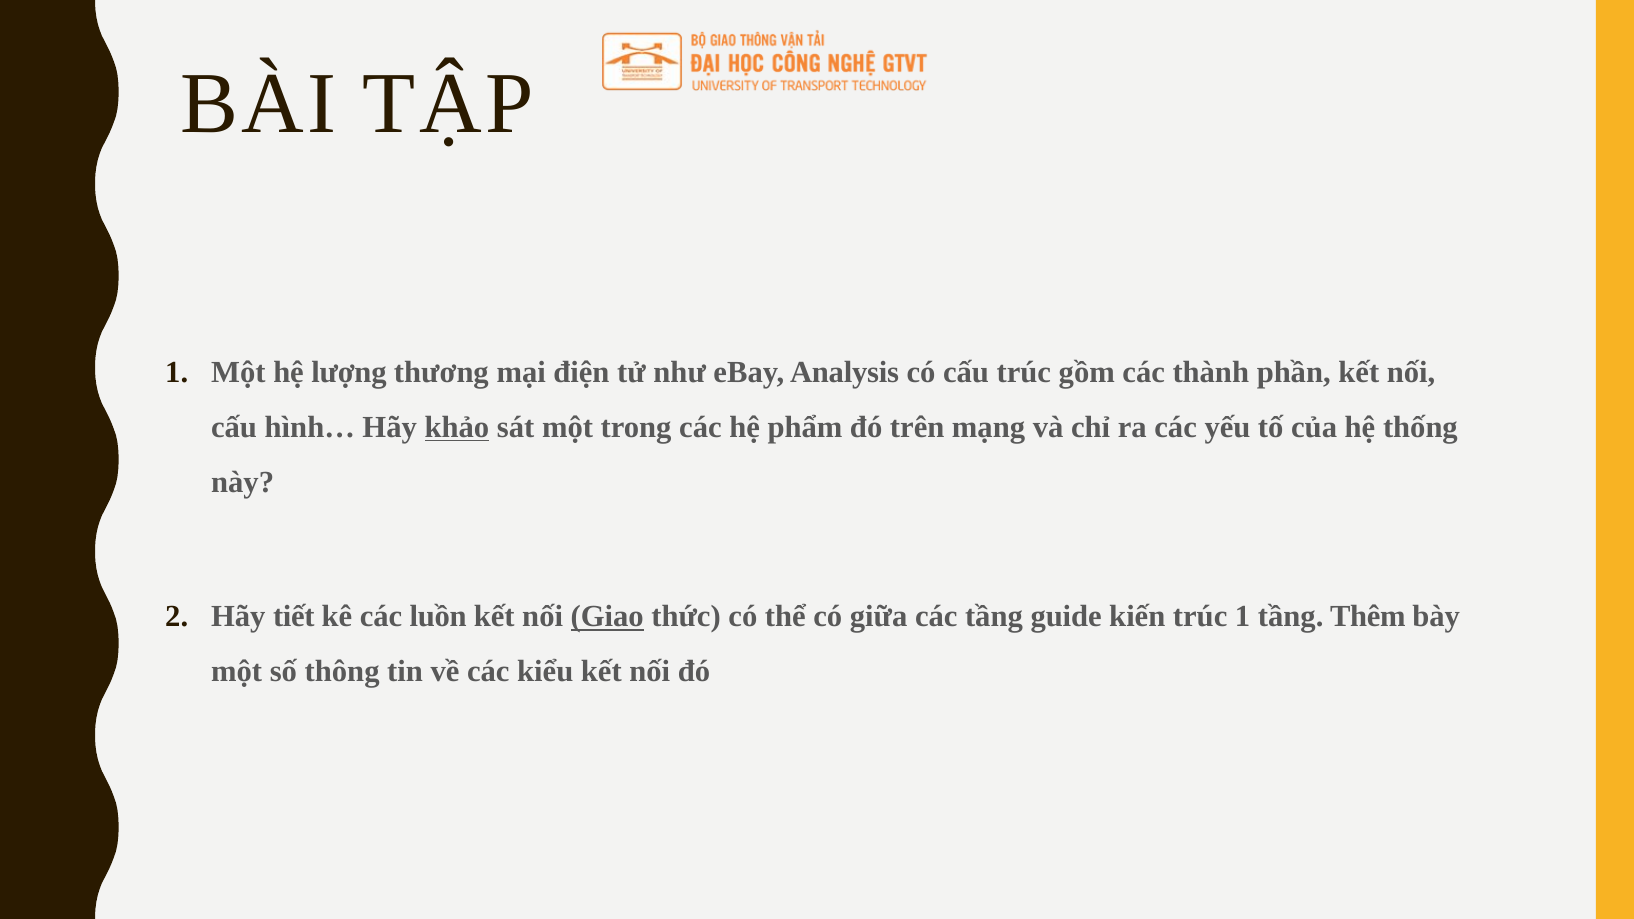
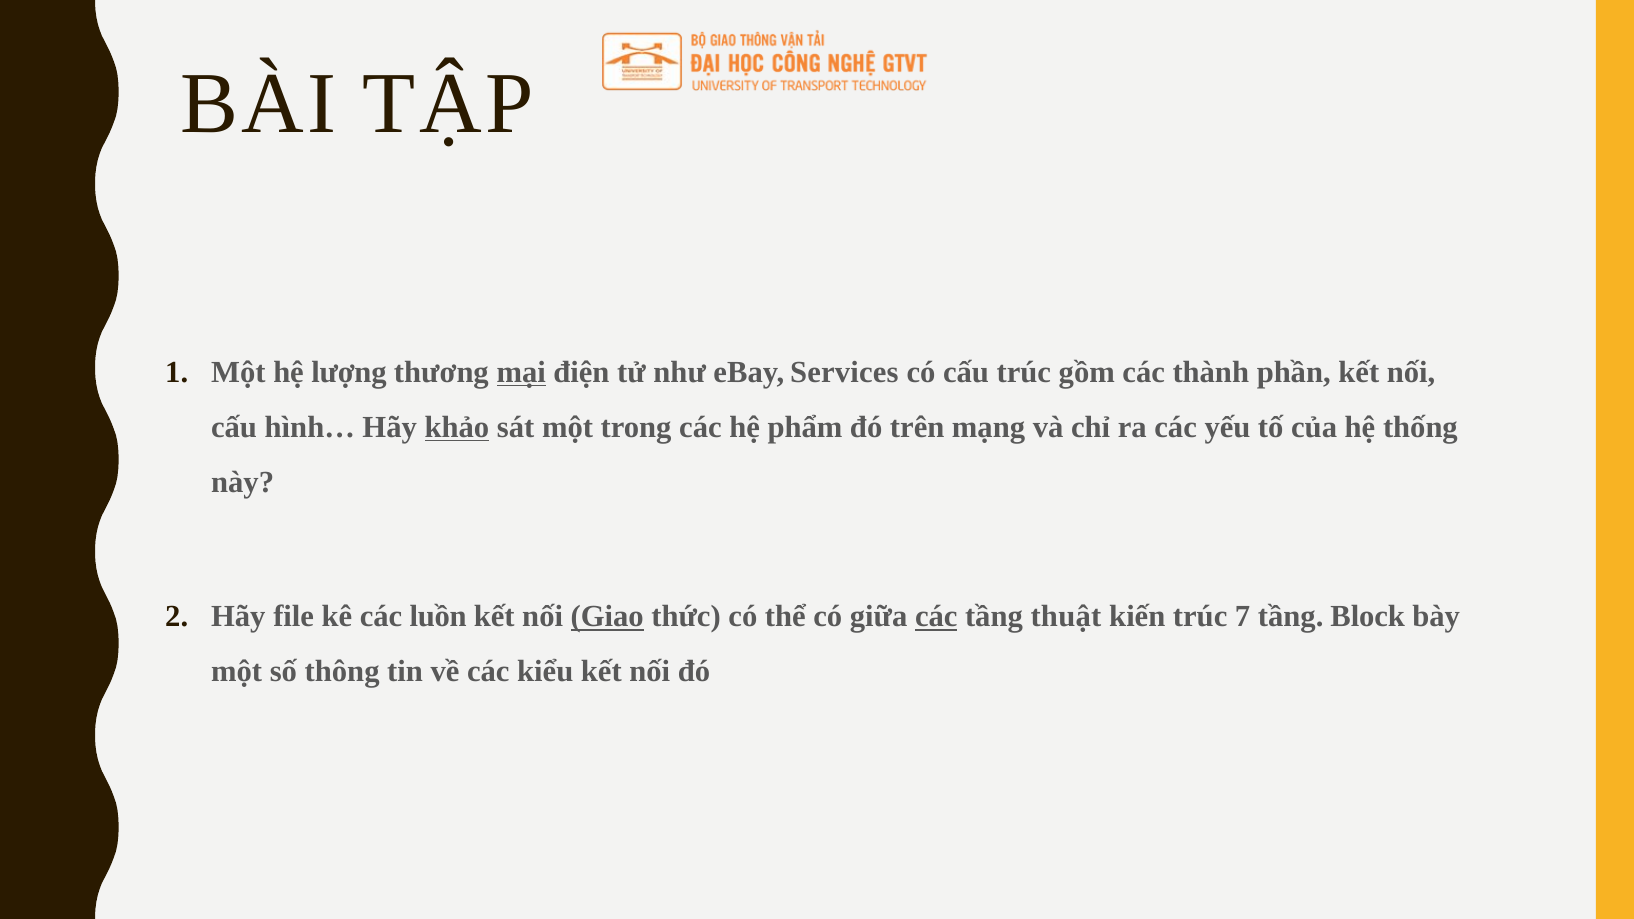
mại underline: none -> present
Analysis: Analysis -> Services
tiết: tiết -> file
các at (936, 617) underline: none -> present
guide: guide -> thuật
trúc 1: 1 -> 7
Thêm: Thêm -> Block
